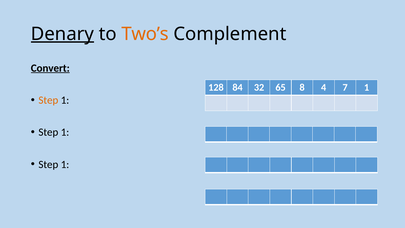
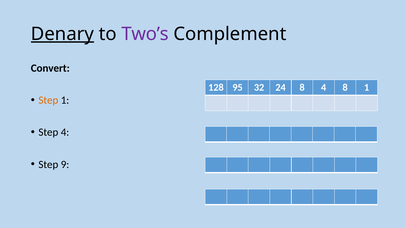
Two’s colour: orange -> purple
Convert underline: present -> none
84: 84 -> 95
65: 65 -> 24
4 7: 7 -> 8
1 at (65, 132): 1 -> 4
1 at (65, 164): 1 -> 9
